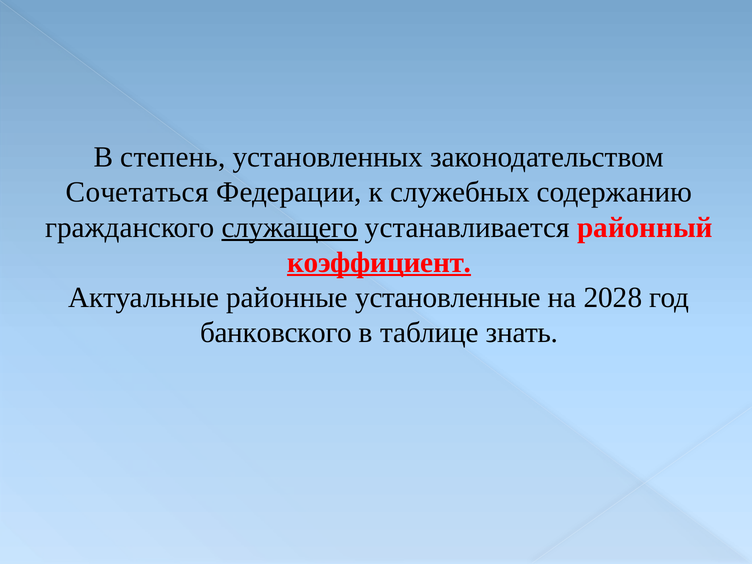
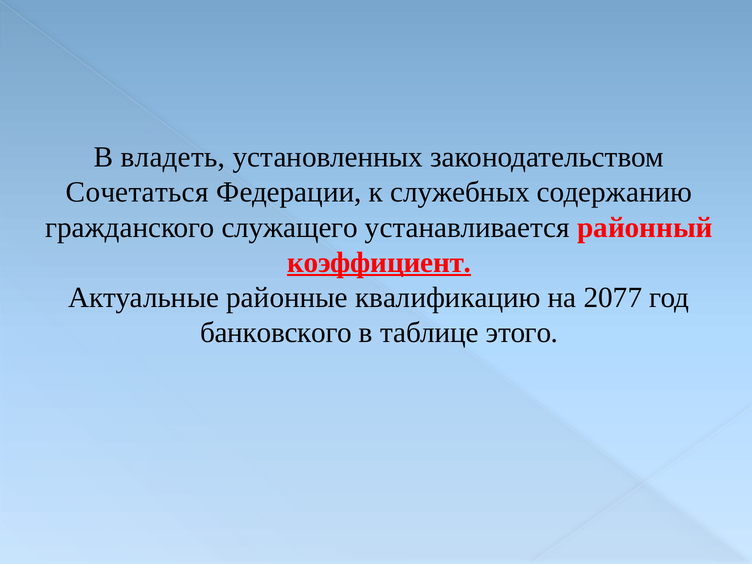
степень: степень -> владеть
служащего underline: present -> none
установленные: установленные -> квалификацию
2028: 2028 -> 2077
знать: знать -> этого
